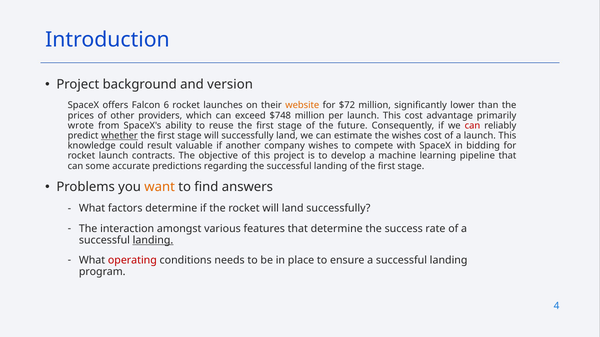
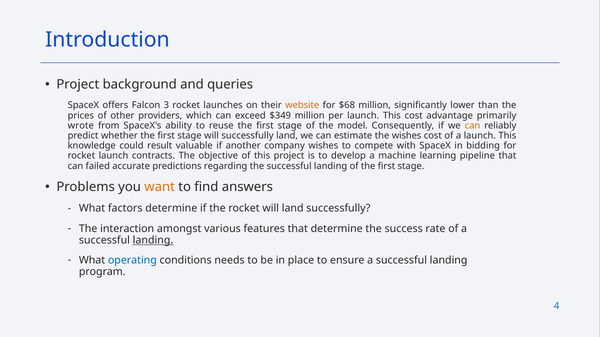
version: version -> queries
6: 6 -> 3
$72: $72 -> $68
$748: $748 -> $349
future: future -> model
can at (472, 126) colour: red -> orange
whether underline: present -> none
some: some -> failed
operating colour: red -> blue
